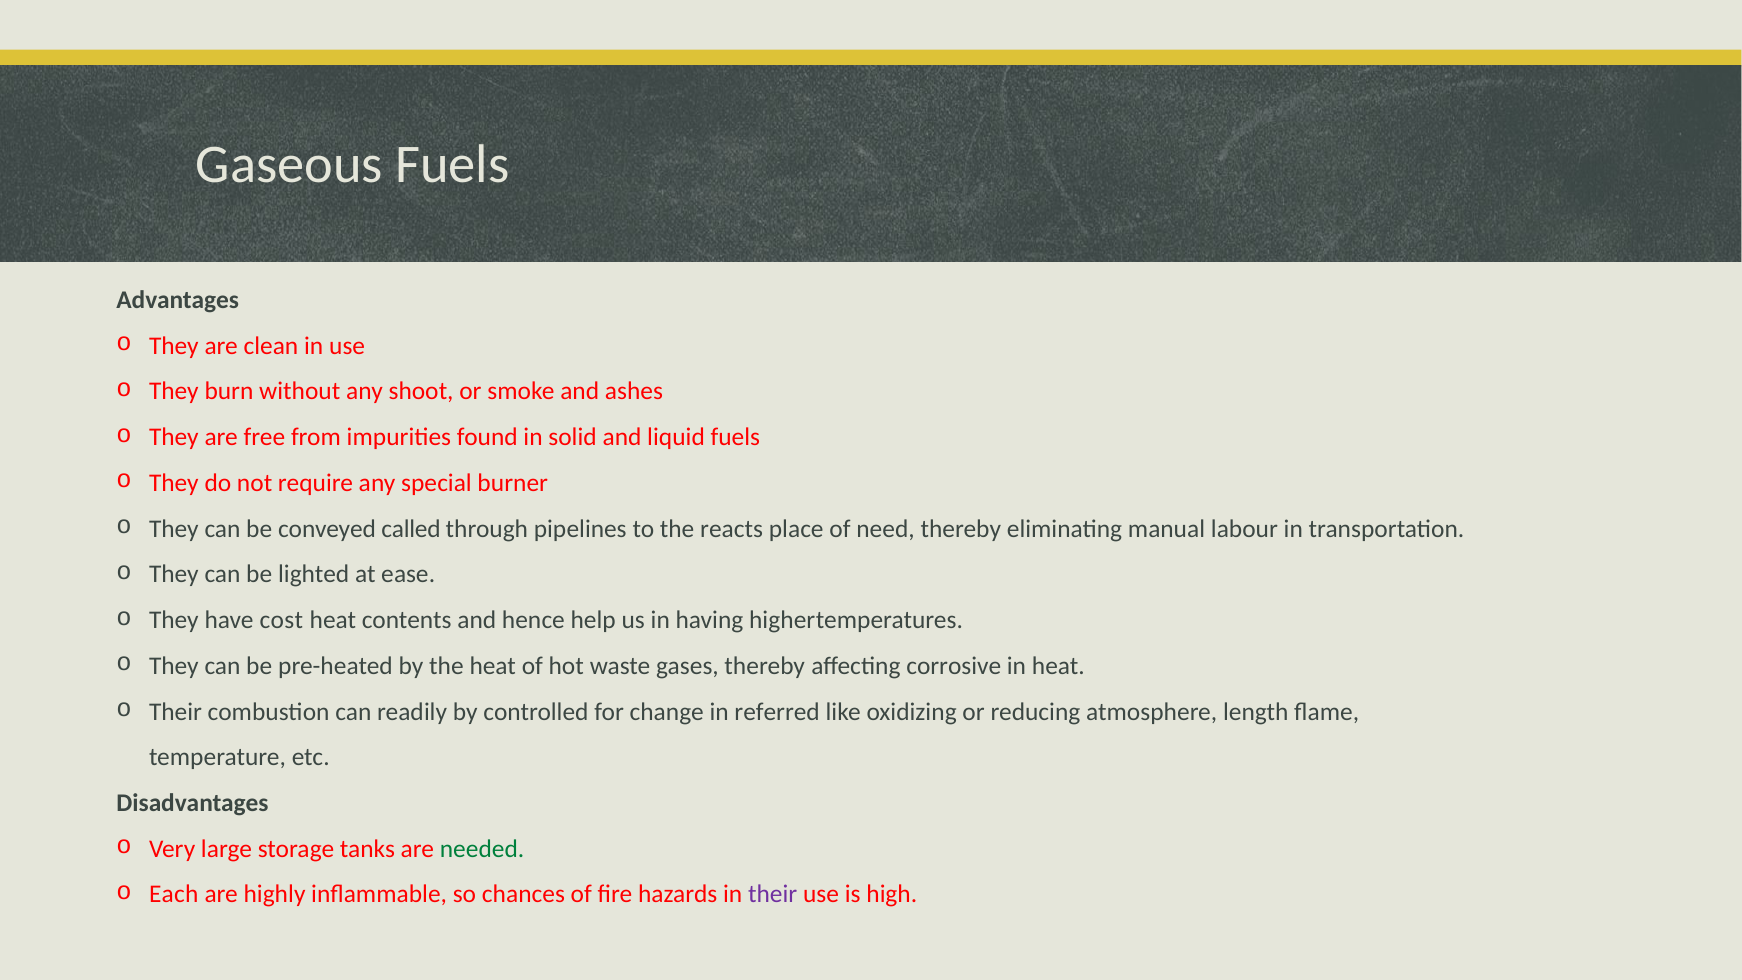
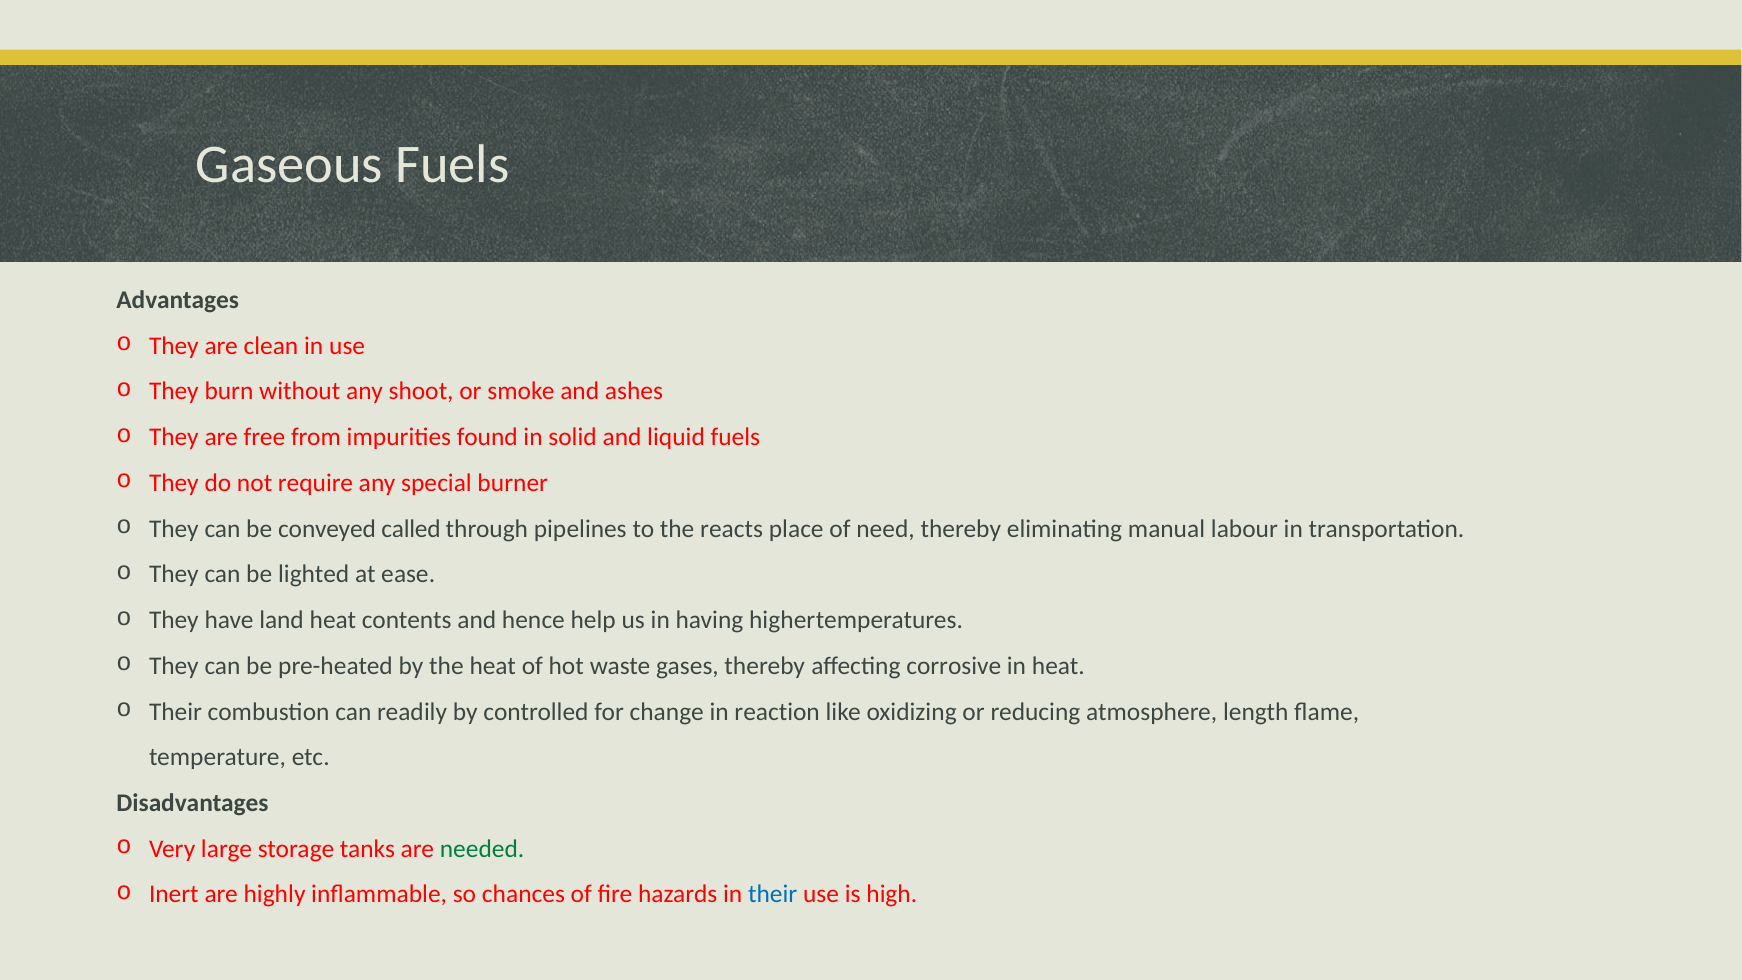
cost: cost -> land
referred: referred -> reaction
Each: Each -> Inert
their at (773, 894) colour: purple -> blue
